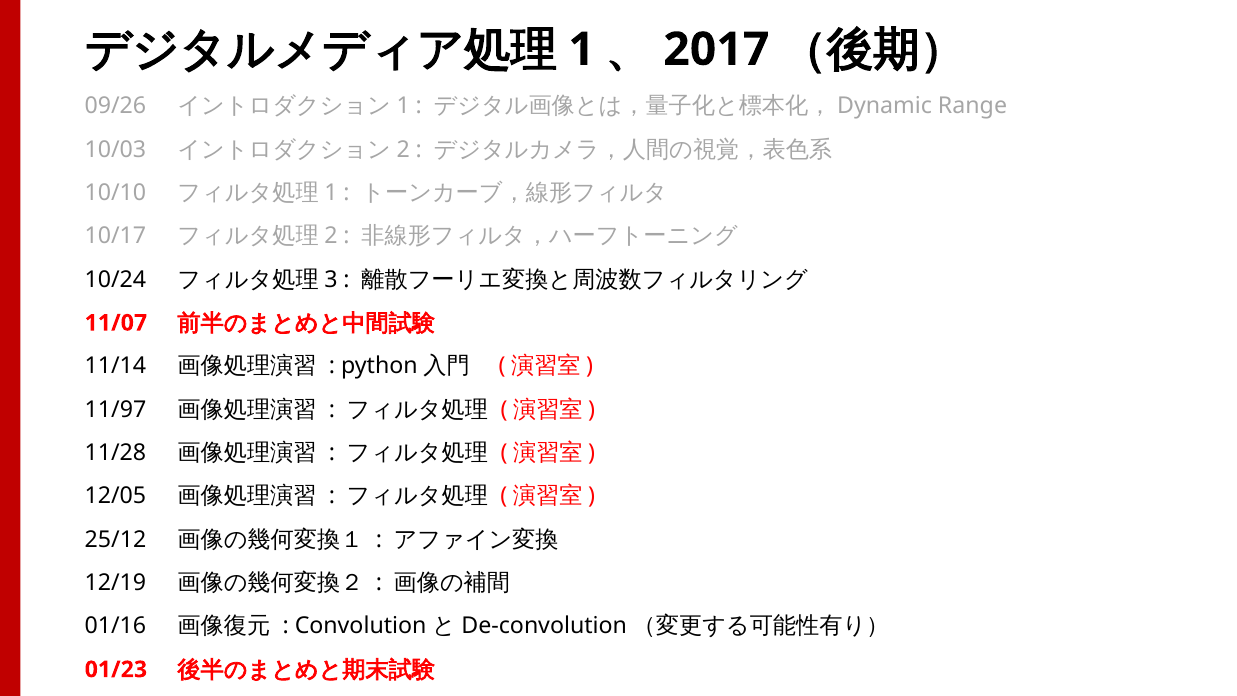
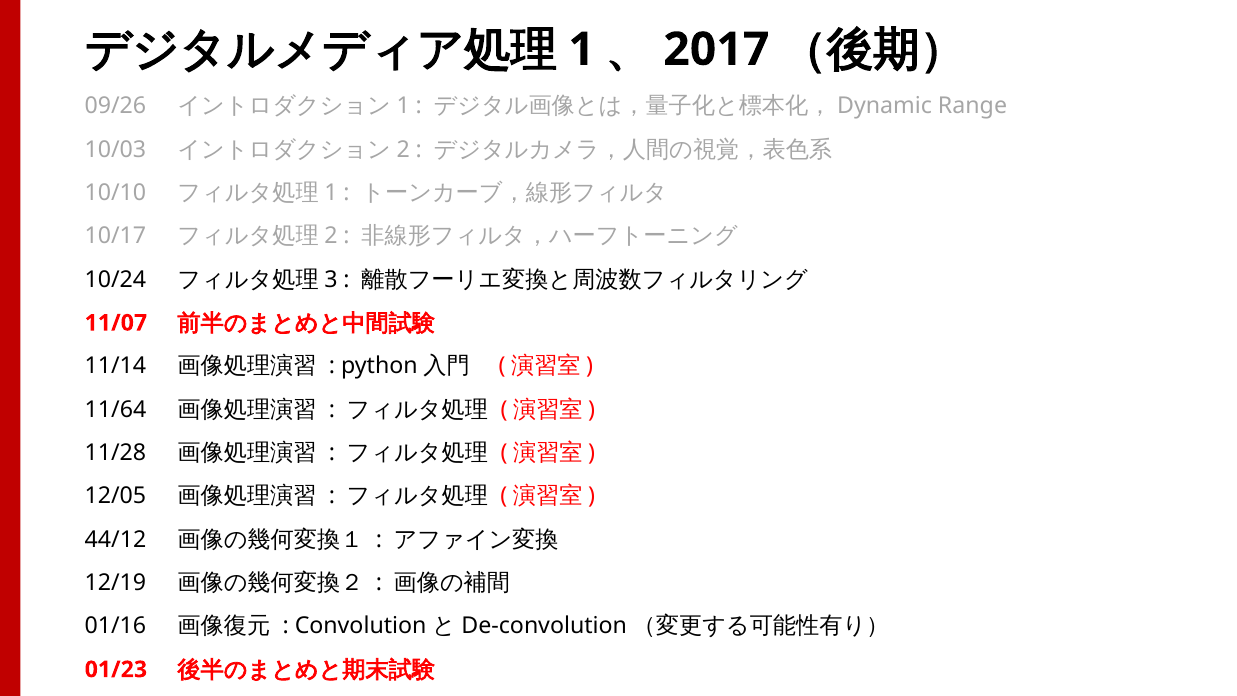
11/97: 11/97 -> 11/64
25/12: 25/12 -> 44/12
